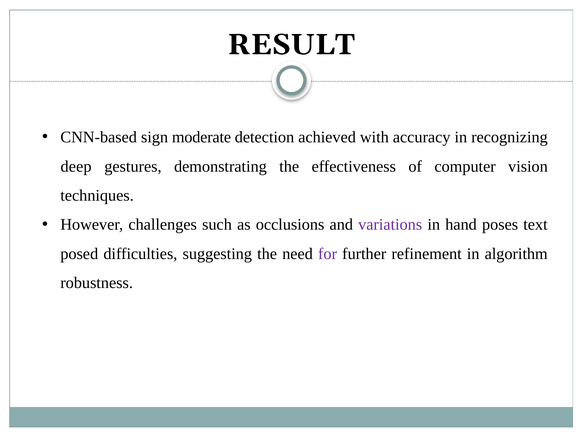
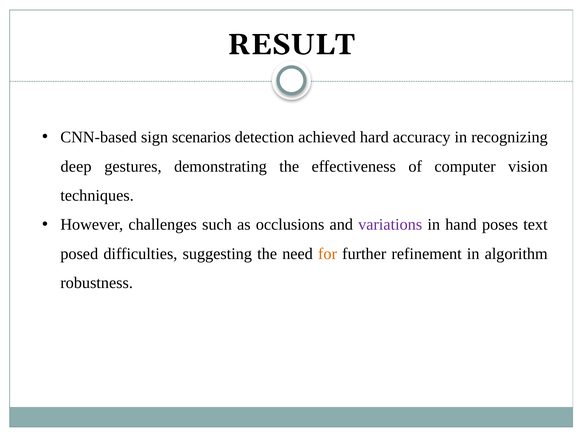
moderate: moderate -> scenarios
with: with -> hard
for colour: purple -> orange
